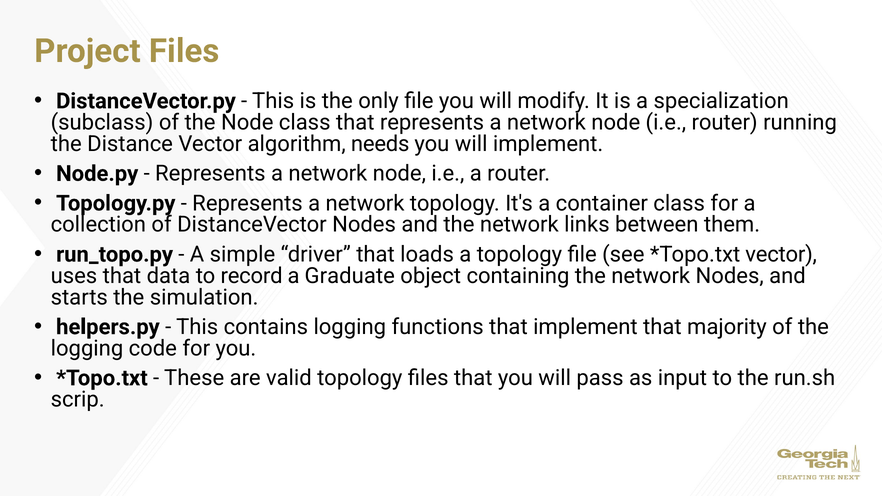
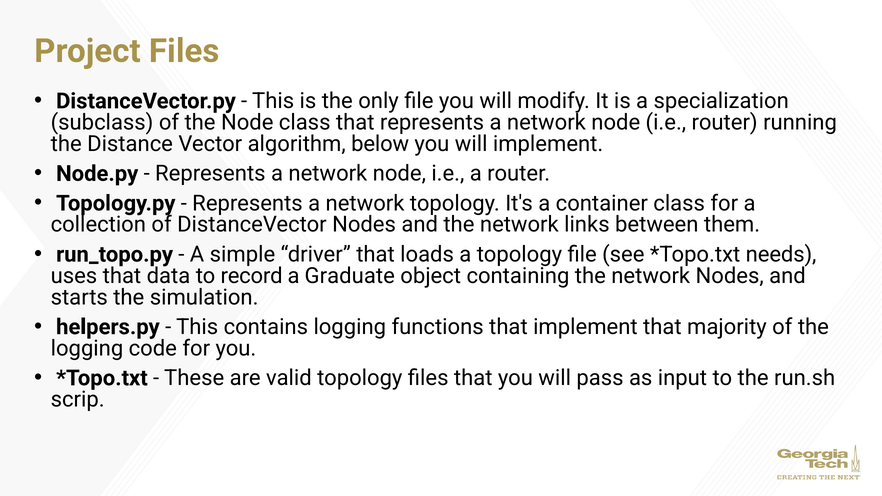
needs: needs -> below
vector at (781, 254): vector -> needs
